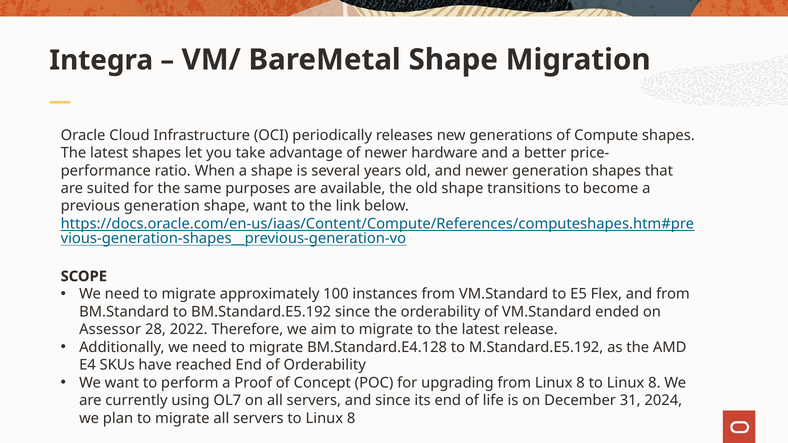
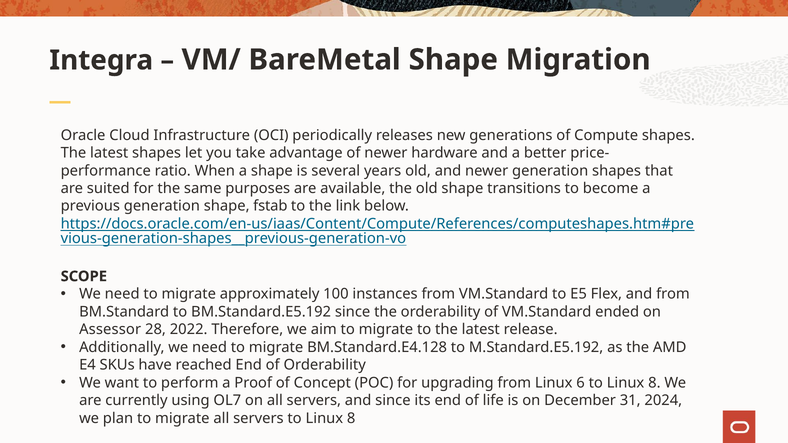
shape want: want -> fstab
from Linux 8: 8 -> 6
